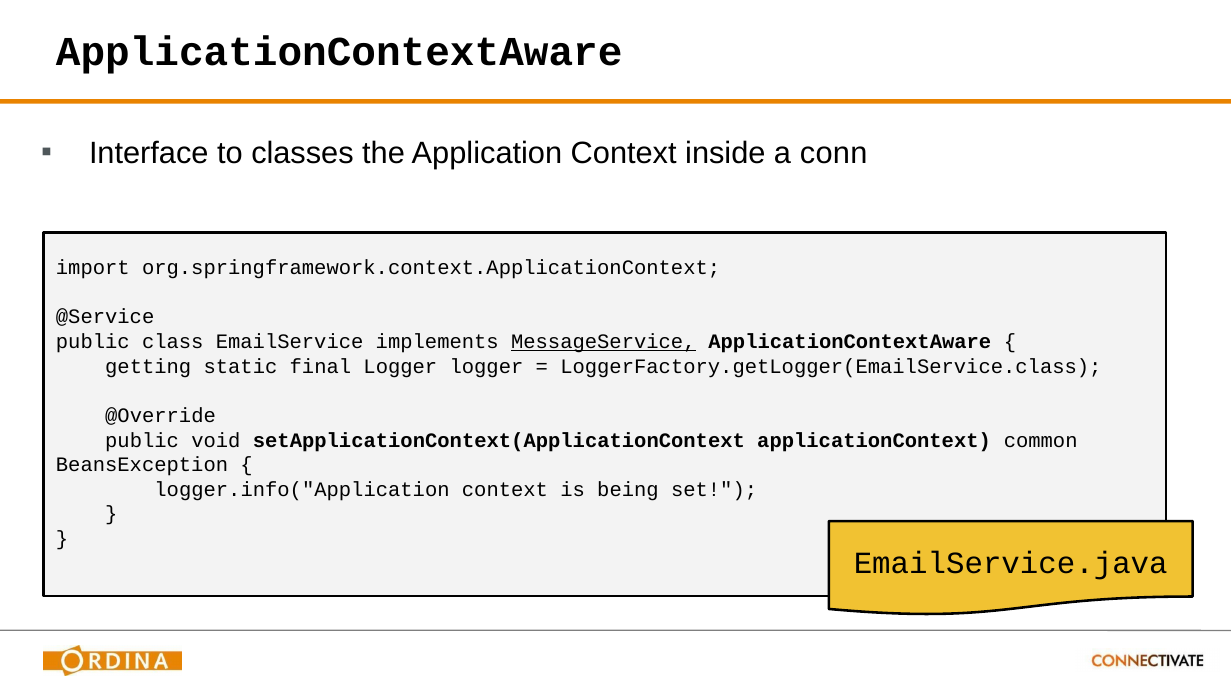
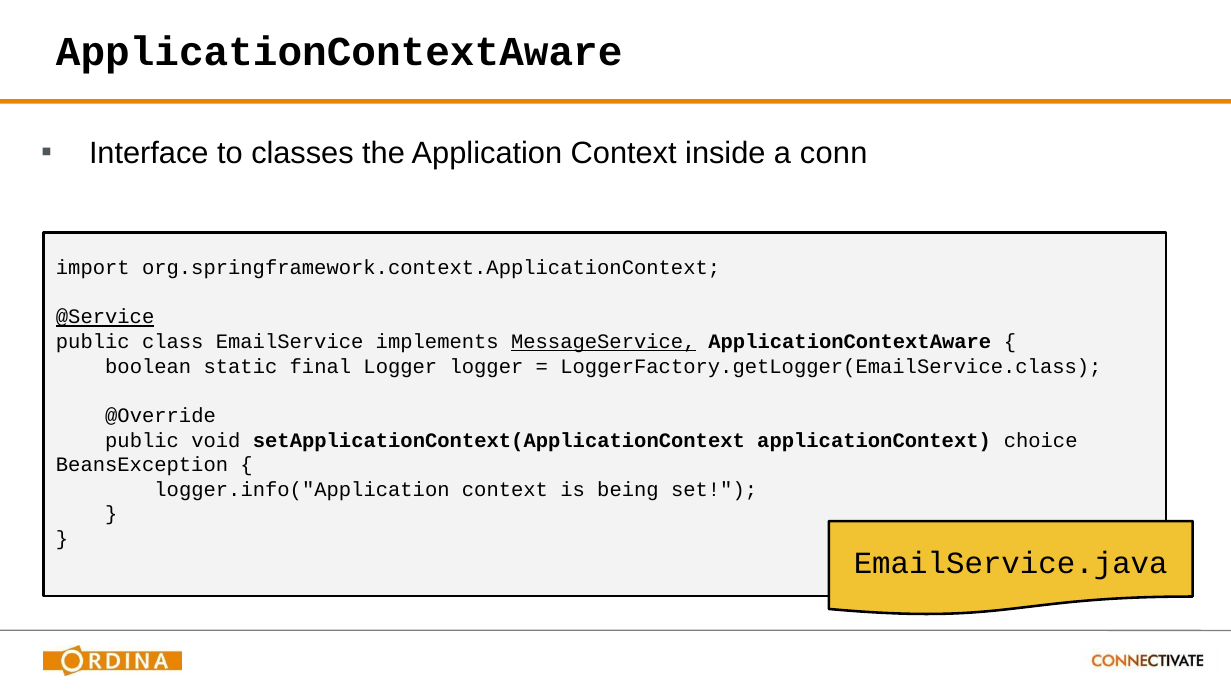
@Service underline: none -> present
getting: getting -> boolean
common: common -> choice
